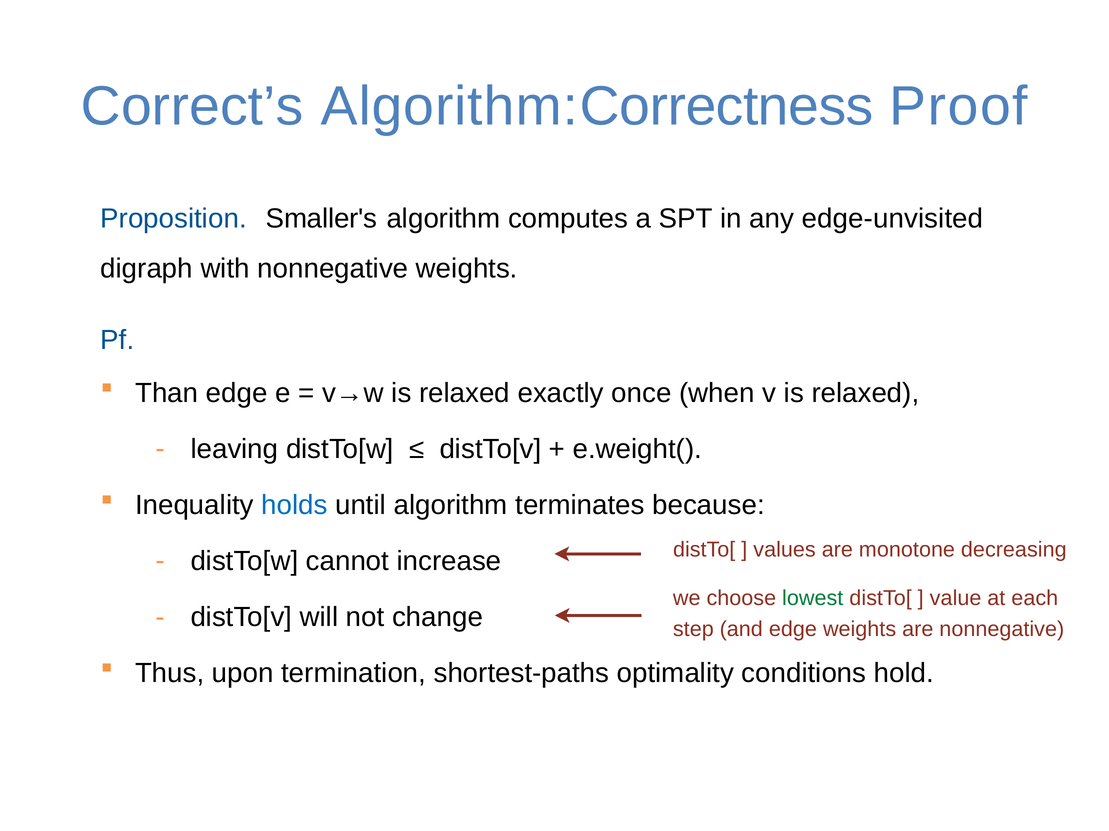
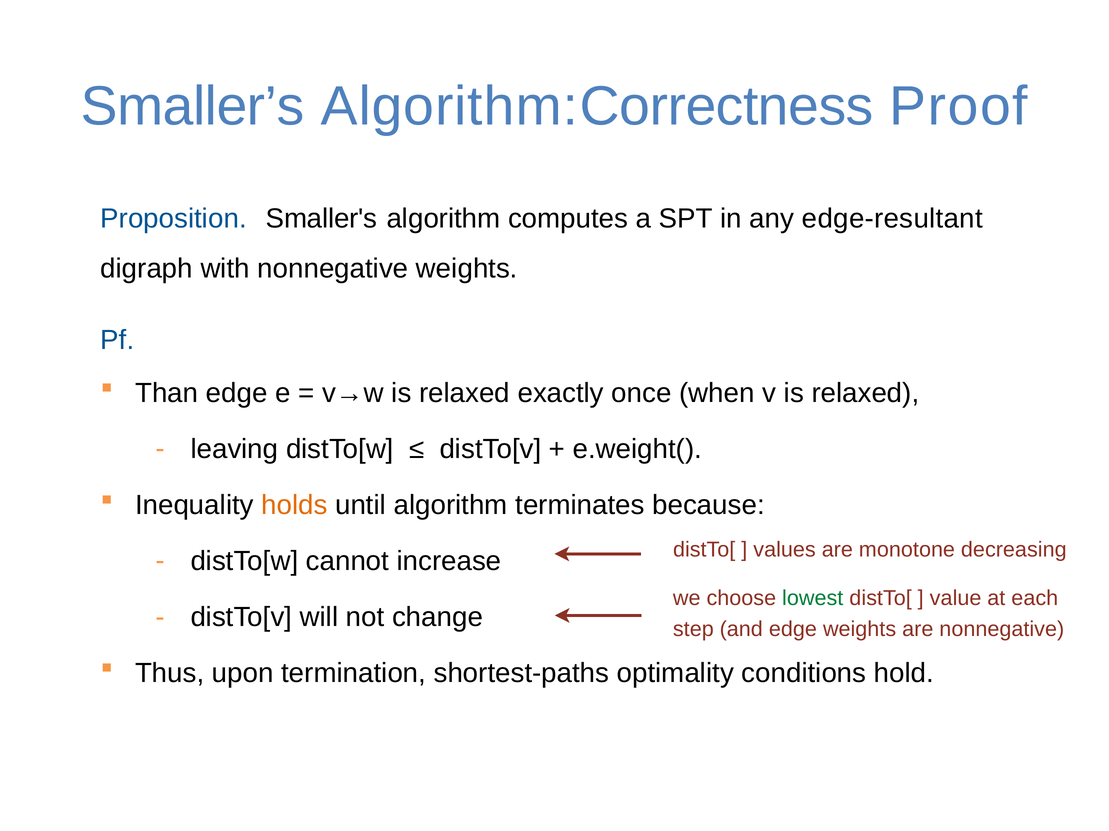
Correct’s: Correct’s -> Smaller’s
edge-unvisited: edge-unvisited -> edge-resultant
holds colour: blue -> orange
